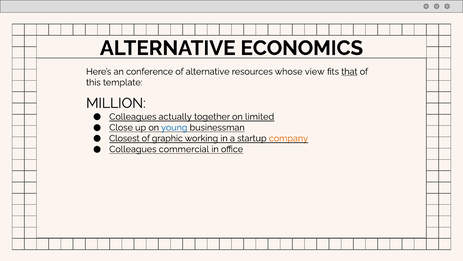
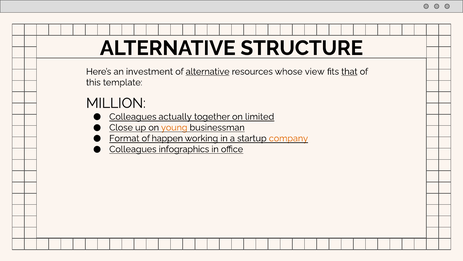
ECONOMICS: ECONOMICS -> STRUCTURE
conference: conference -> investment
alternative at (208, 71) underline: none -> present
young colour: blue -> orange
Closest: Closest -> Format
graphic: graphic -> happen
commercial: commercial -> infographics
